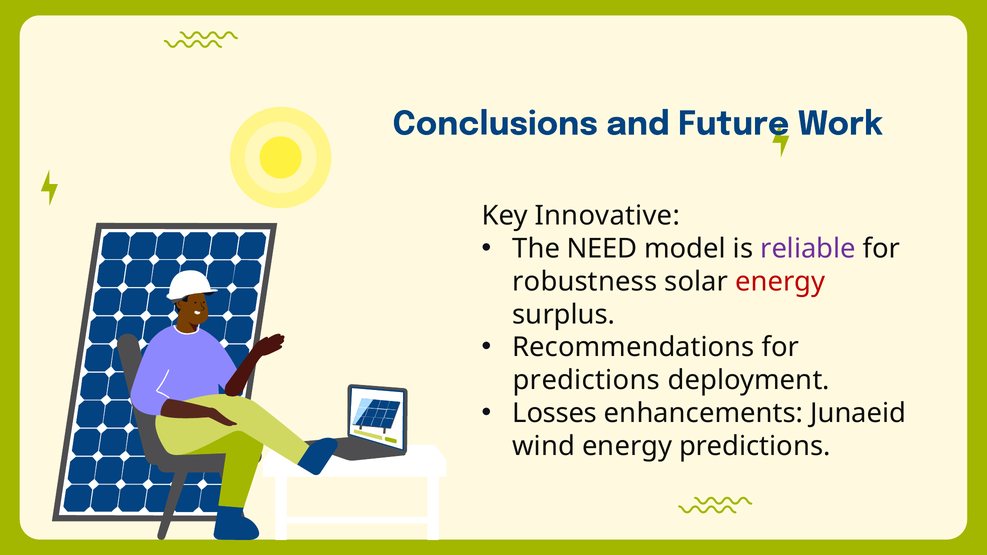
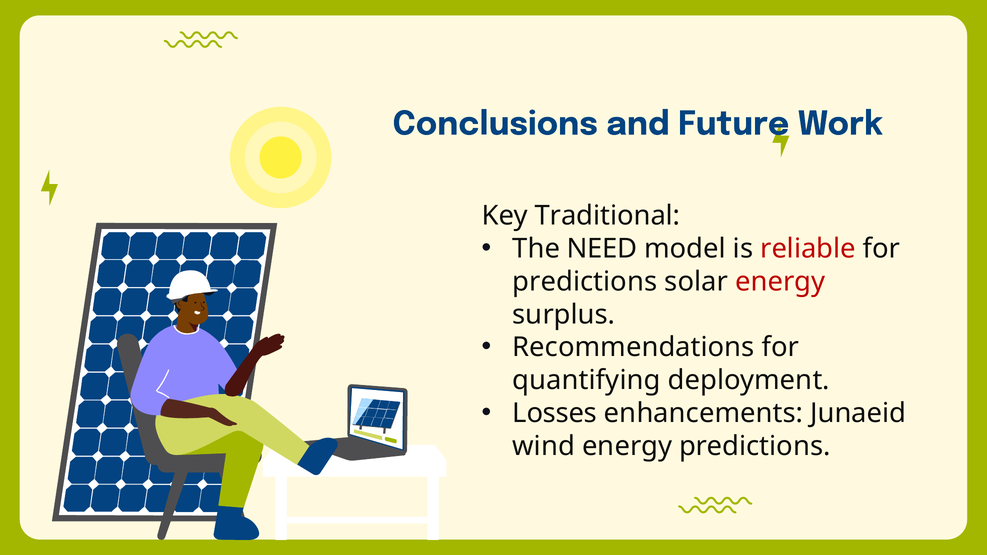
Innovative: Innovative -> Traditional
reliable colour: purple -> red
robustness at (585, 282): robustness -> predictions
predictions at (586, 380): predictions -> quantifying
